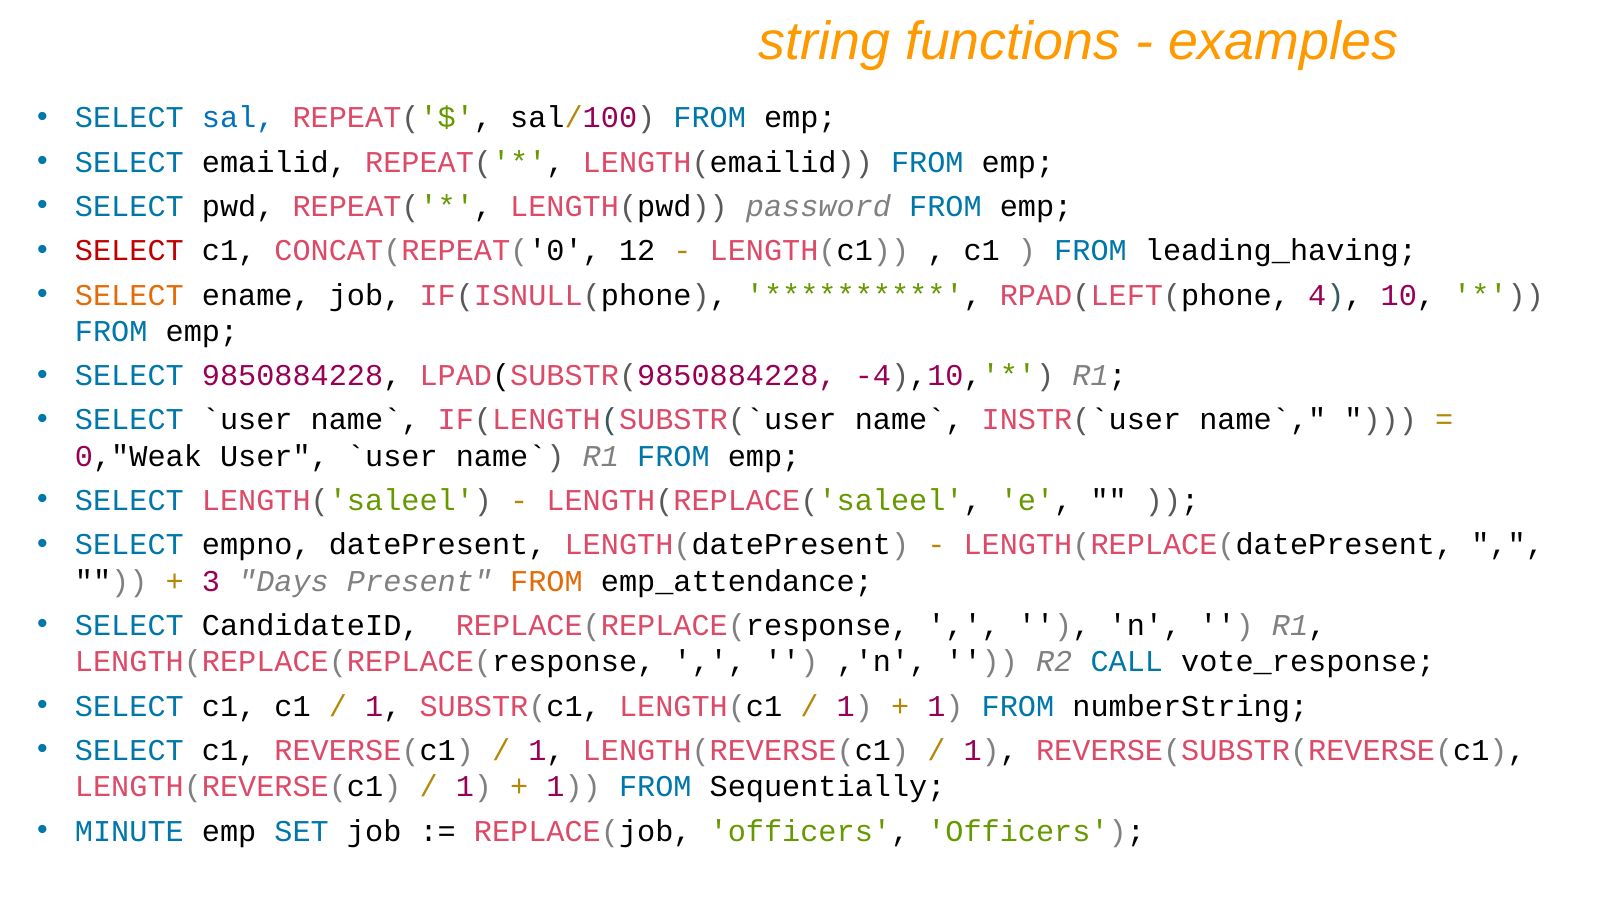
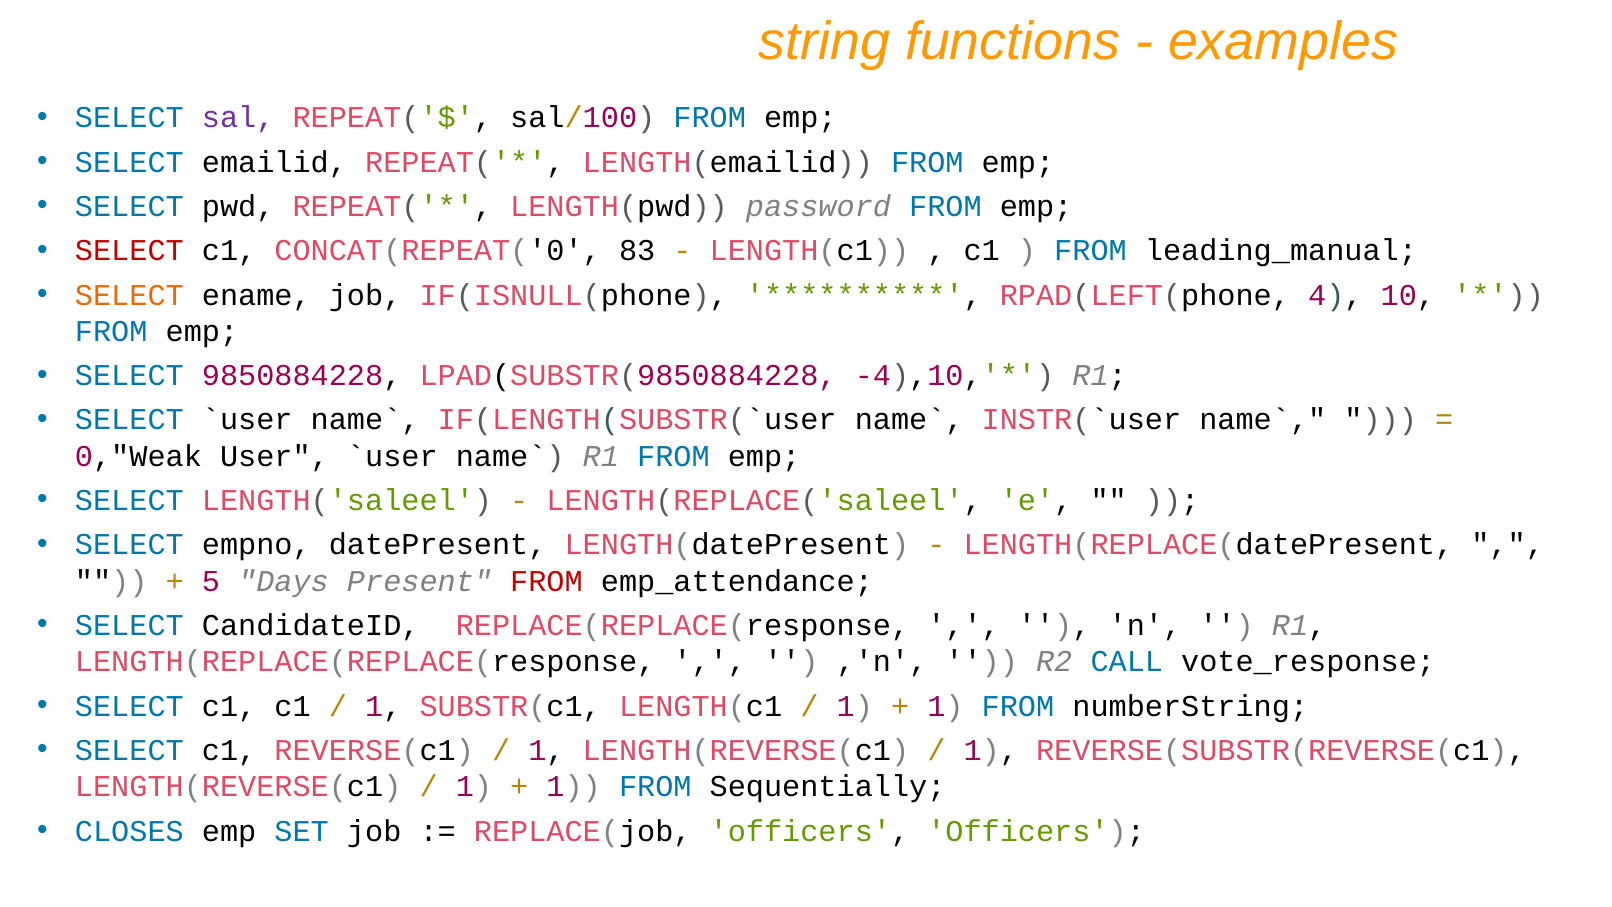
sal colour: blue -> purple
12: 12 -> 83
leading_having: leading_having -> leading_manual
3: 3 -> 5
FROM at (546, 581) colour: orange -> red
MINUTE: MINUTE -> CLOSES
